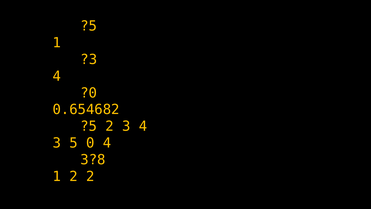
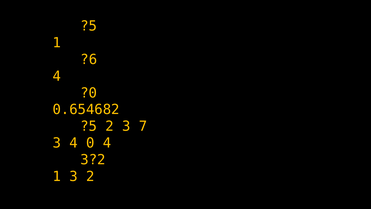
?3: ?3 -> ?6
3 4: 4 -> 7
3 5: 5 -> 4
3?8: 3?8 -> 3?2
1 2: 2 -> 3
